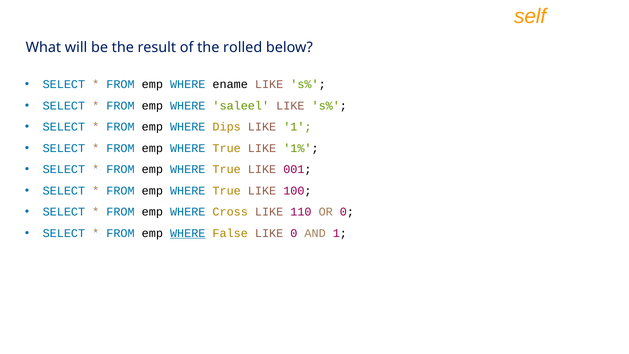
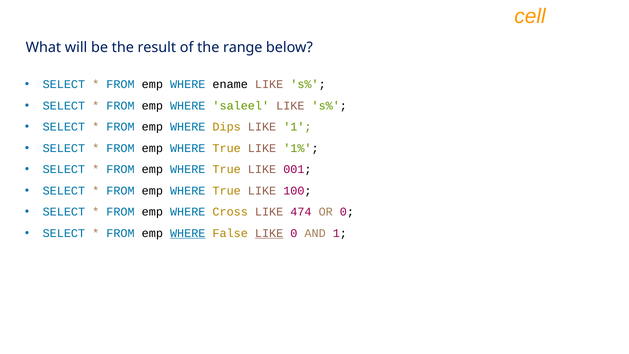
self: self -> cell
rolled: rolled -> range
110: 110 -> 474
LIKE at (269, 233) underline: none -> present
